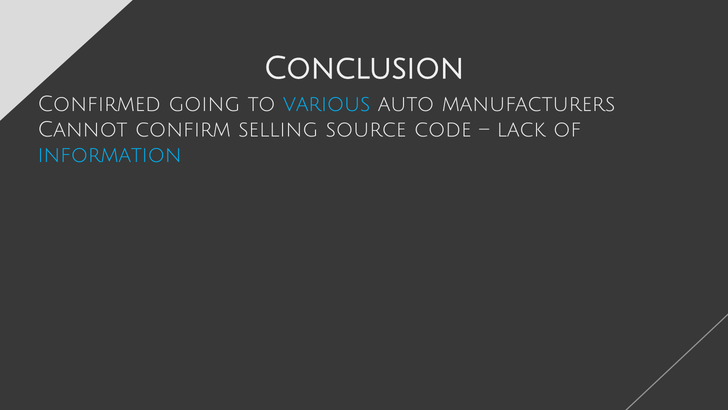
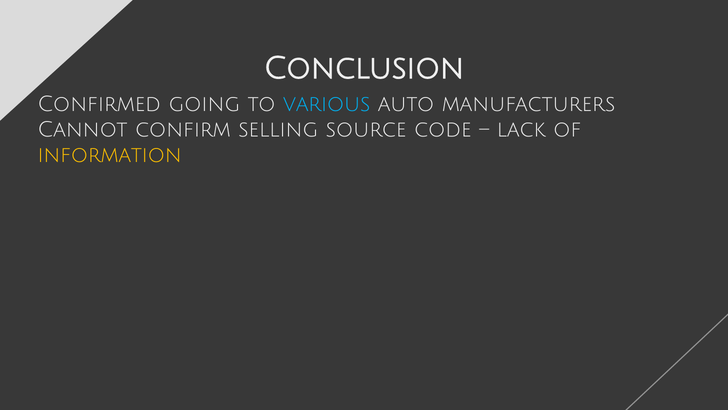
information colour: light blue -> yellow
